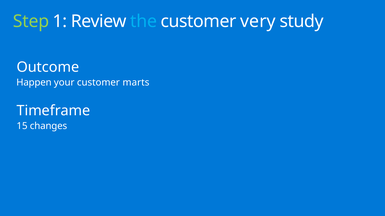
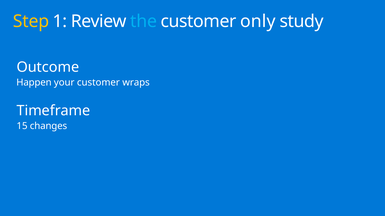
Step colour: light green -> yellow
very: very -> only
marts: marts -> wraps
